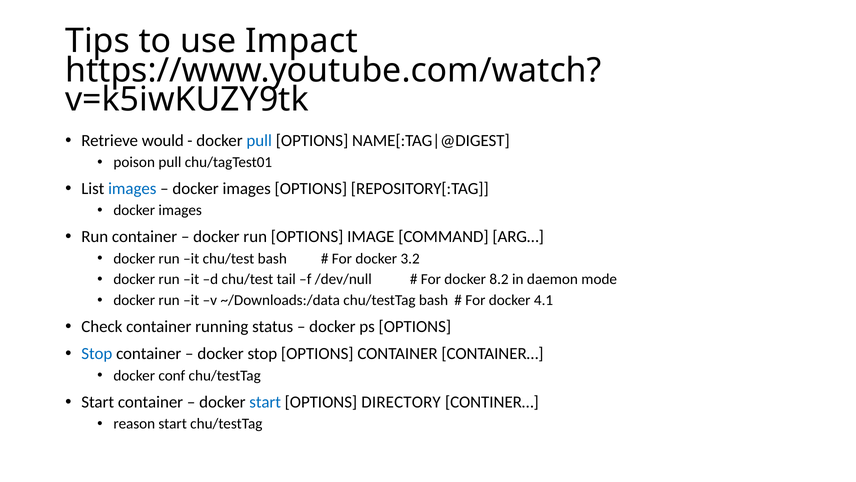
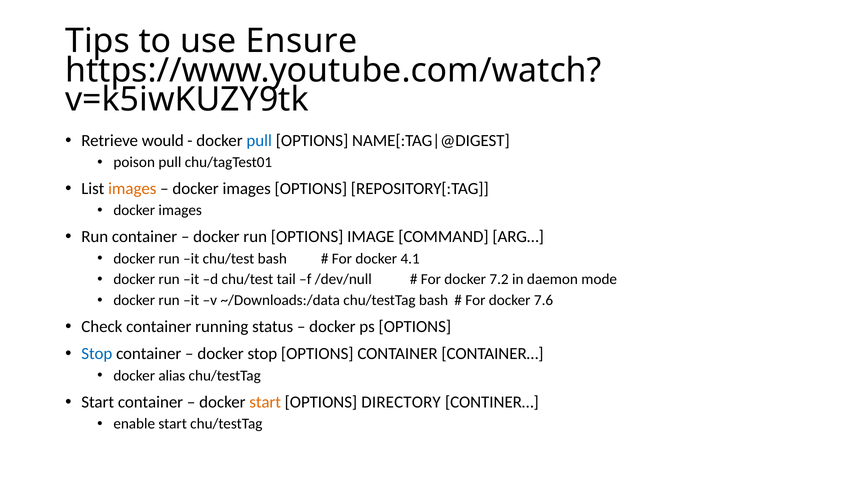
Impact: Impact -> Ensure
images at (132, 188) colour: blue -> orange
3.2: 3.2 -> 4.1
8.2: 8.2 -> 7.2
4.1: 4.1 -> 7.6
conf: conf -> alias
start at (265, 401) colour: blue -> orange
reason: reason -> enable
